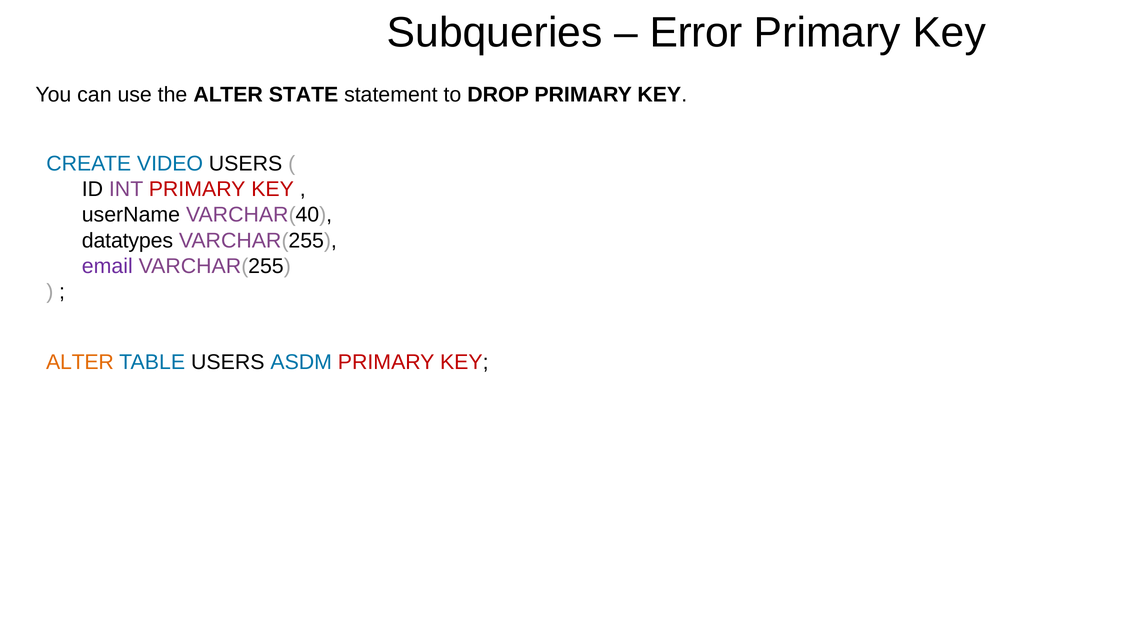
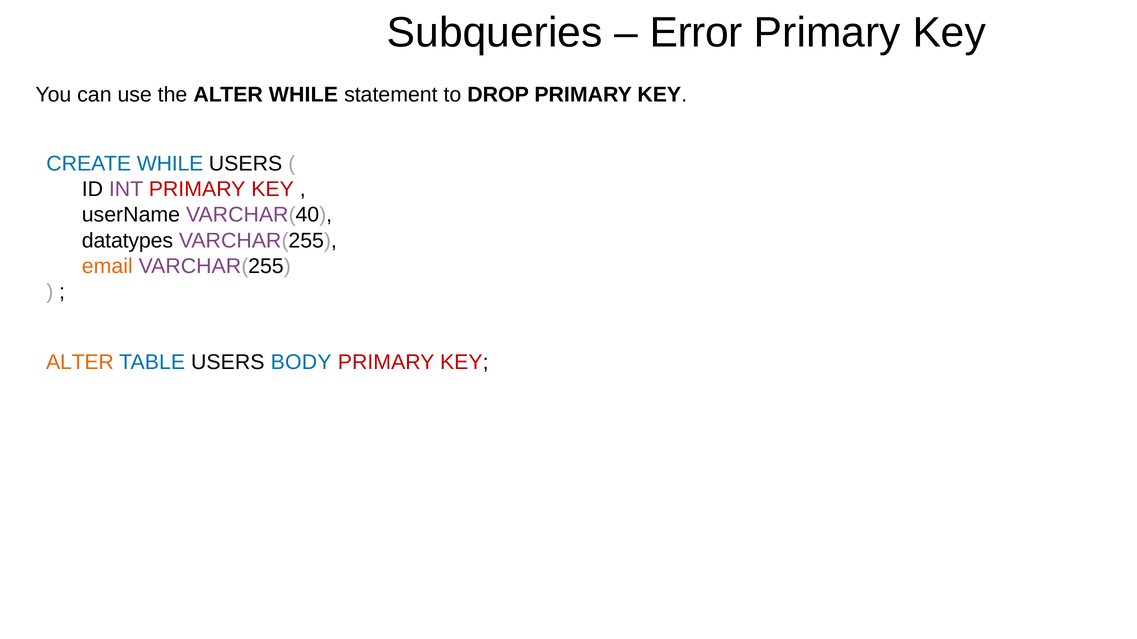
ALTER STATE: STATE -> WHILE
CREATE VIDEO: VIDEO -> WHILE
email colour: purple -> orange
ASDM: ASDM -> BODY
